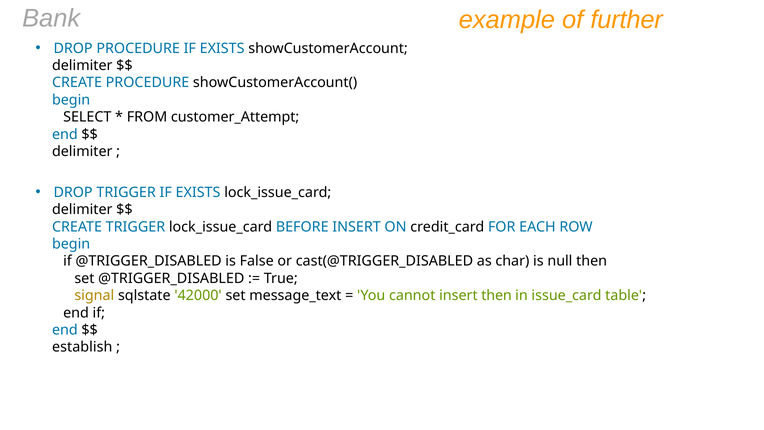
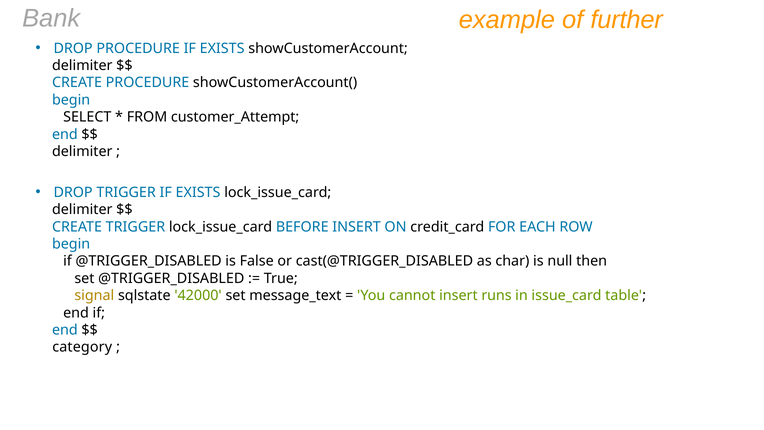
insert then: then -> runs
establish: establish -> category
